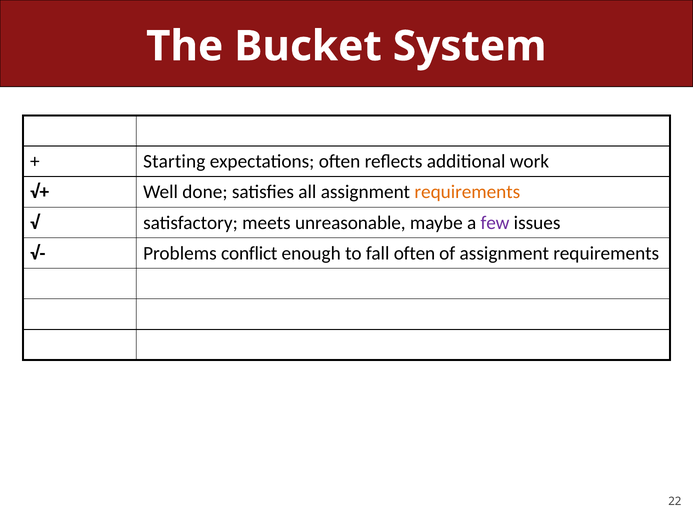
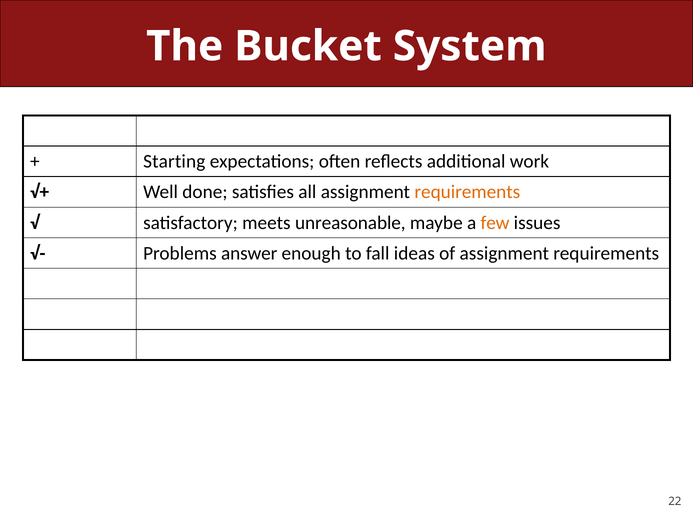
few colour: purple -> orange
conflict: conflict -> answer
fall often: often -> ideas
